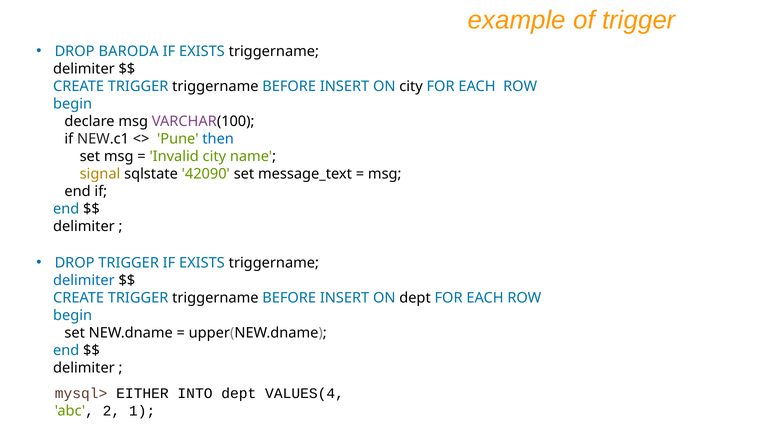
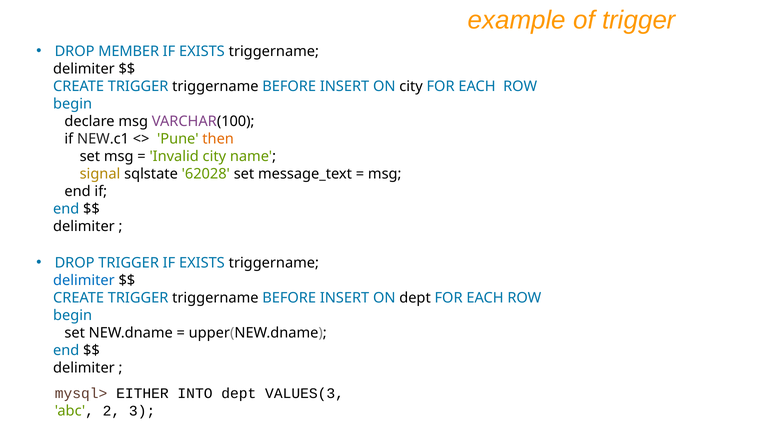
BARODA: BARODA -> MEMBER
then colour: blue -> orange
42090: 42090 -> 62028
VALUES(4: VALUES(4 -> VALUES(3
1: 1 -> 3
